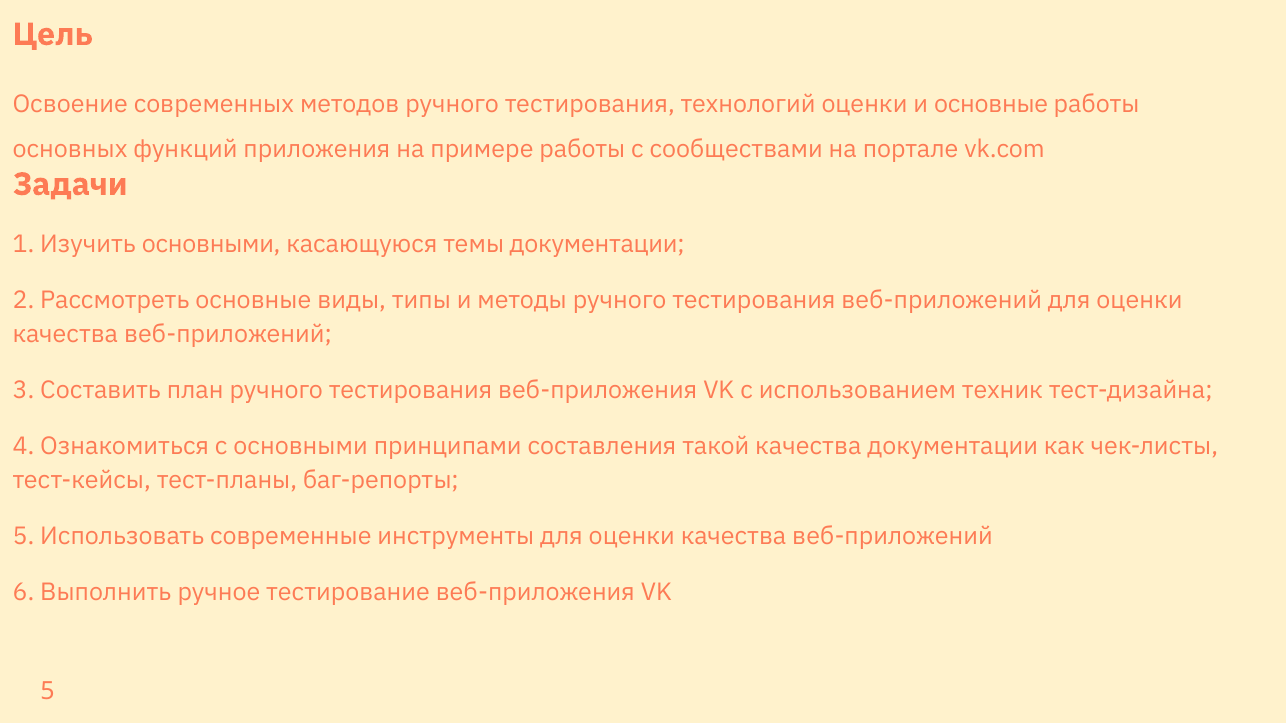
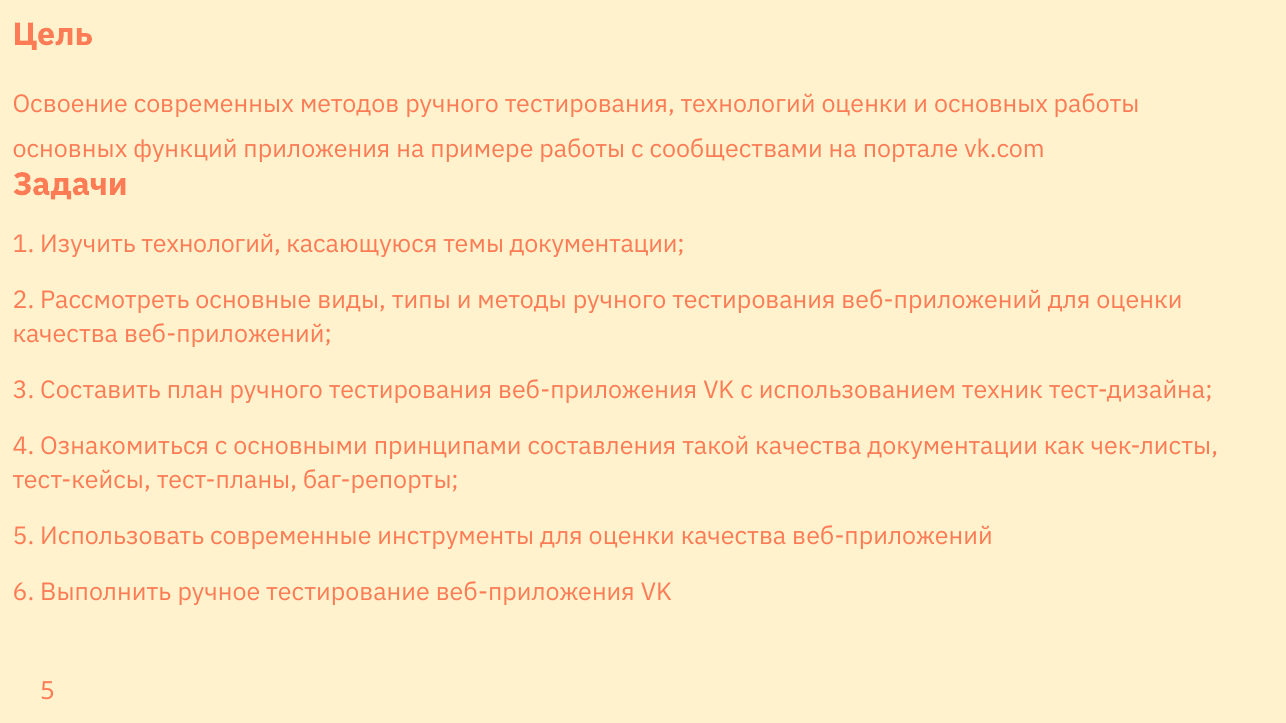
и основные: основные -> основных
Изучить основными: основными -> технологий
